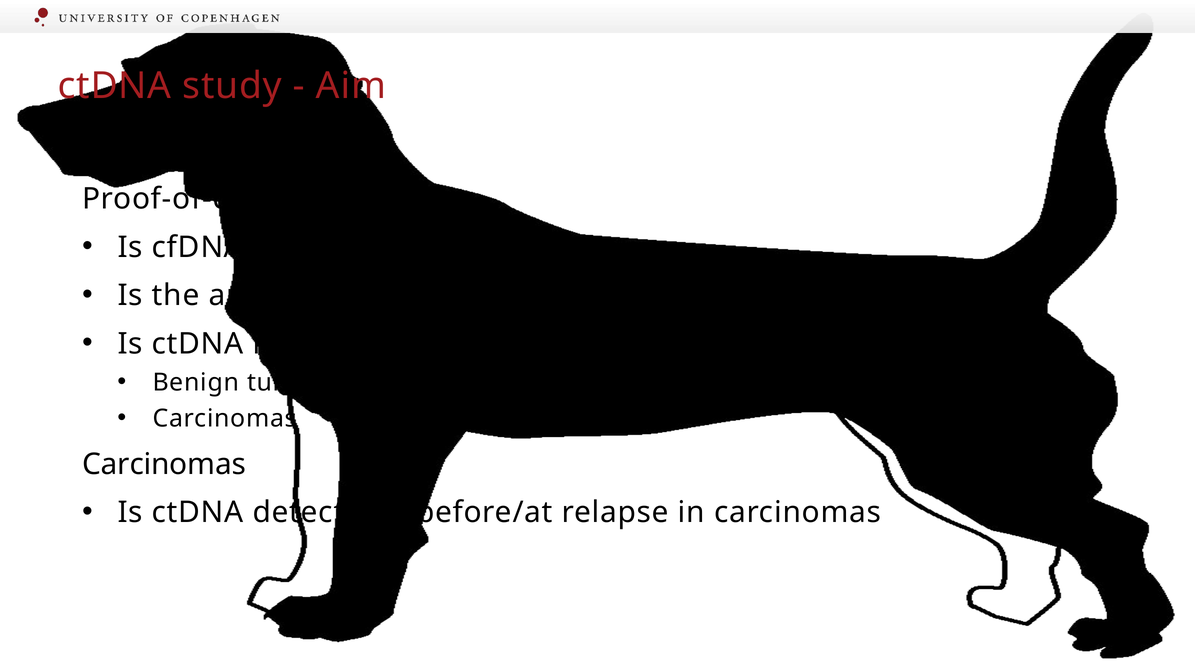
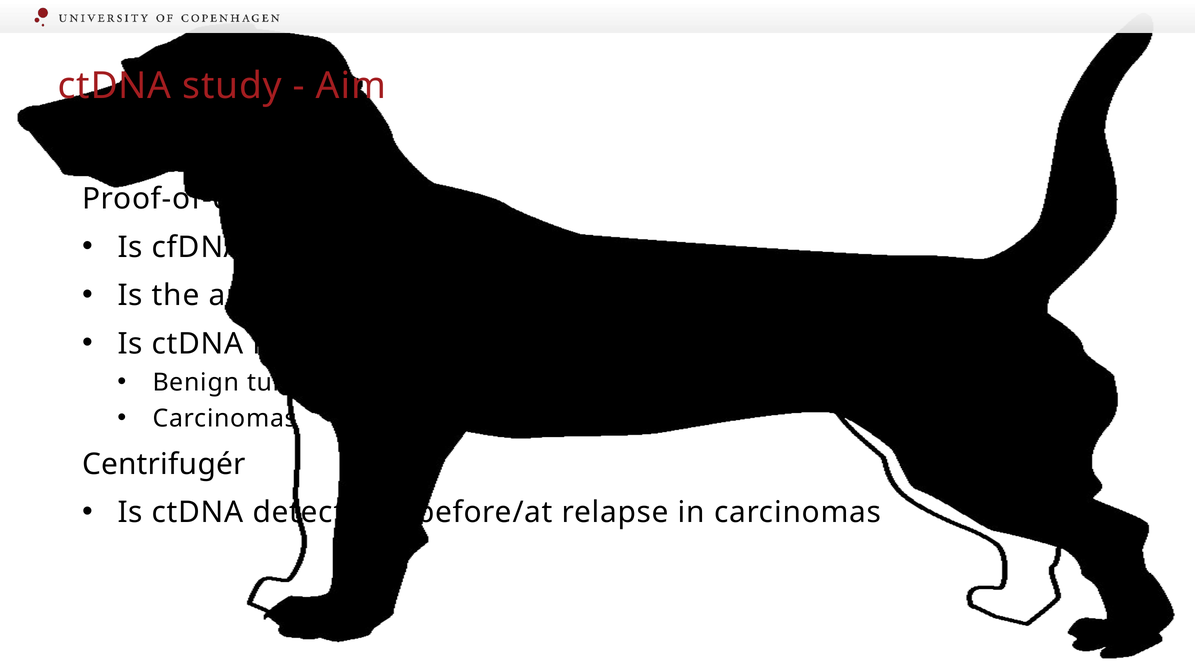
Carcinomas at (164, 464): Carcinomas -> Centrifugér
